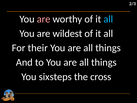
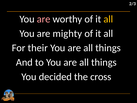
all at (108, 19) colour: light blue -> yellow
wildest: wildest -> mighty
sixsteps: sixsteps -> decided
